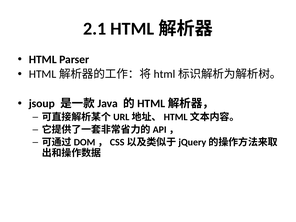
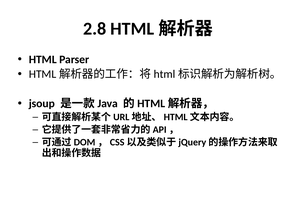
2.1: 2.1 -> 2.8
